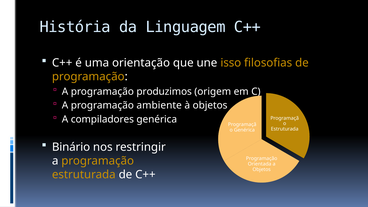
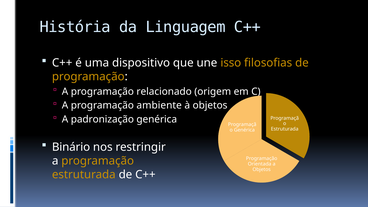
orientação: orientação -> dispositivo
produzimos: produzimos -> relacionado
compiladores: compiladores -> padronização
